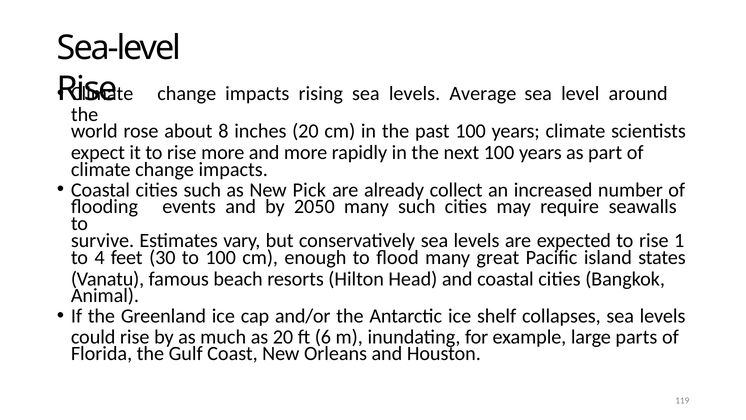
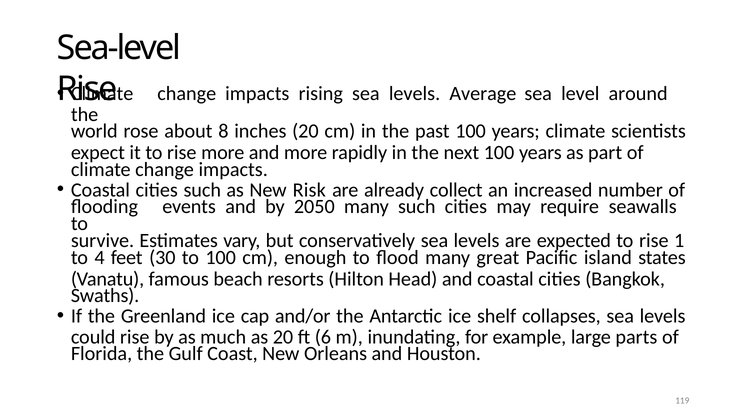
Pick: Pick -> Risk
Animal: Animal -> Swaths
